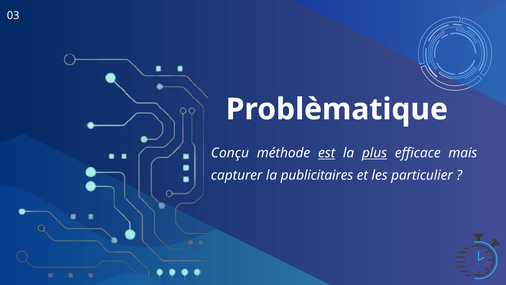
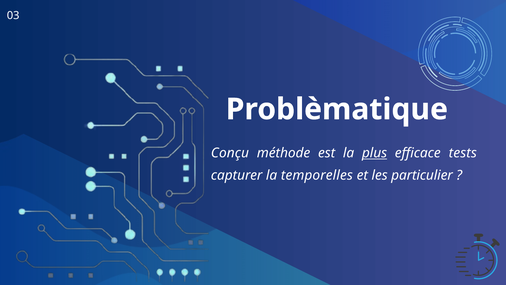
est underline: present -> none
mais: mais -> tests
publicitaires: publicitaires -> temporelles
